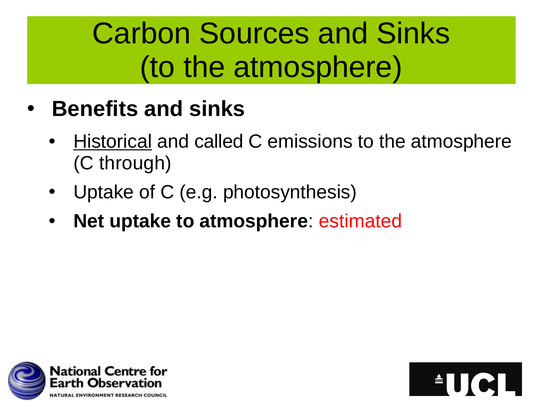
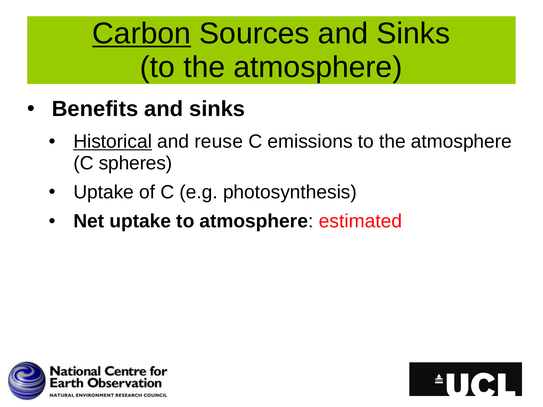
Carbon underline: none -> present
called: called -> reuse
through: through -> spheres
